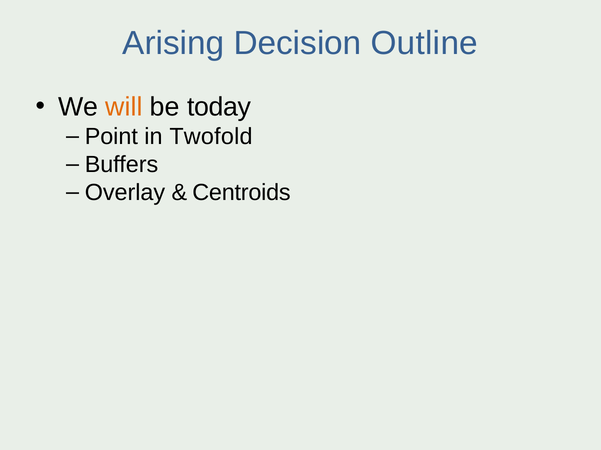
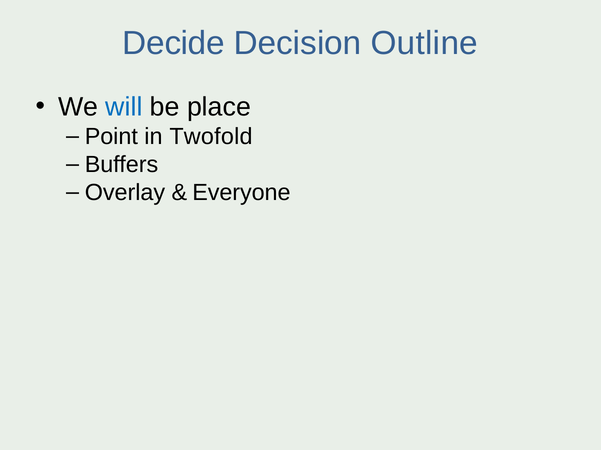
Arising: Arising -> Decide
will colour: orange -> blue
today: today -> place
Centroids: Centroids -> Everyone
